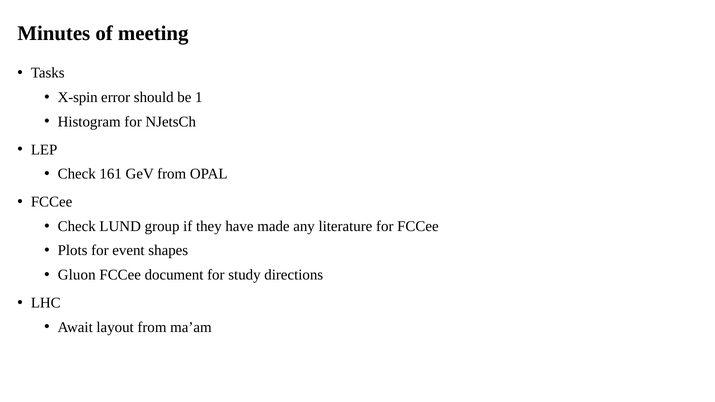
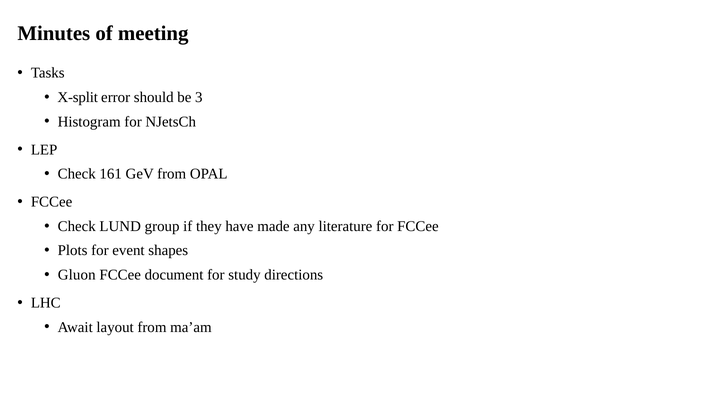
X-spin: X-spin -> X-split
1: 1 -> 3
